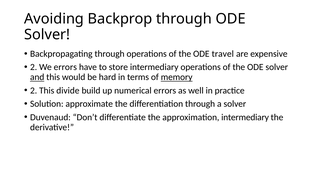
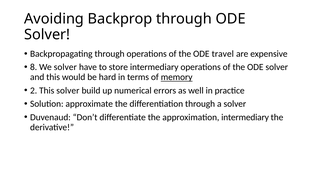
2 at (34, 67): 2 -> 8
We errors: errors -> solver
and underline: present -> none
This divide: divide -> solver
